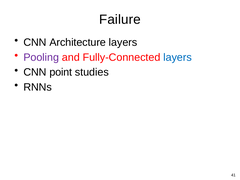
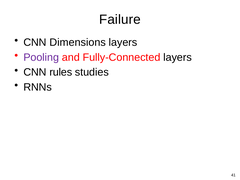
Architecture: Architecture -> Dimensions
layers at (178, 57) colour: blue -> black
point: point -> rules
